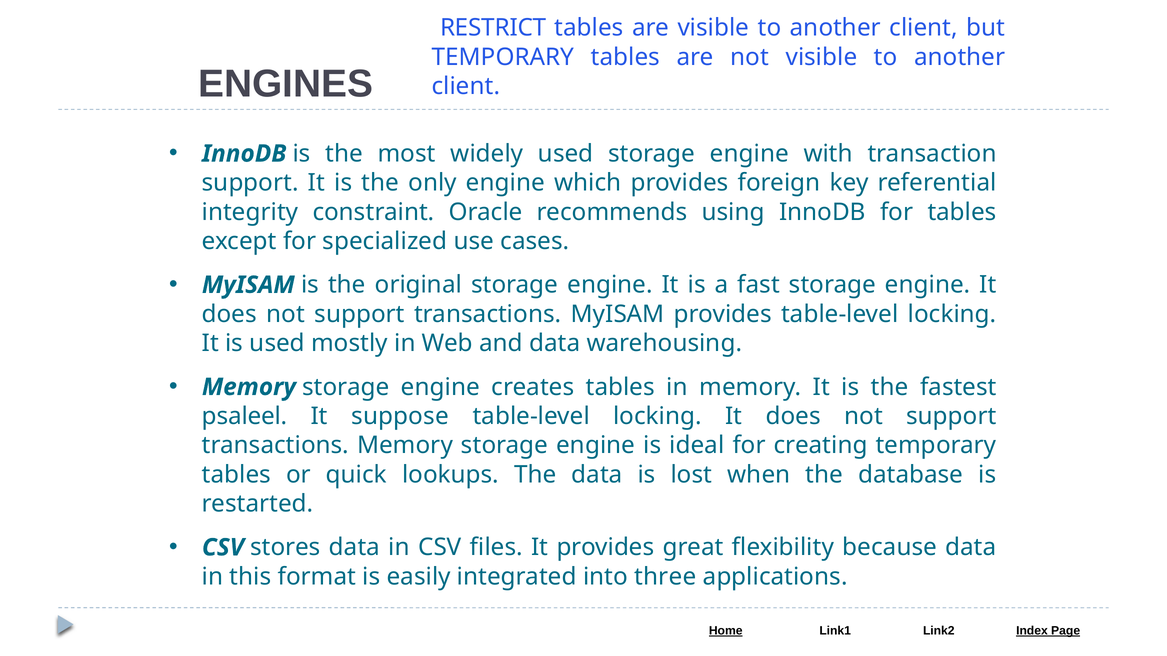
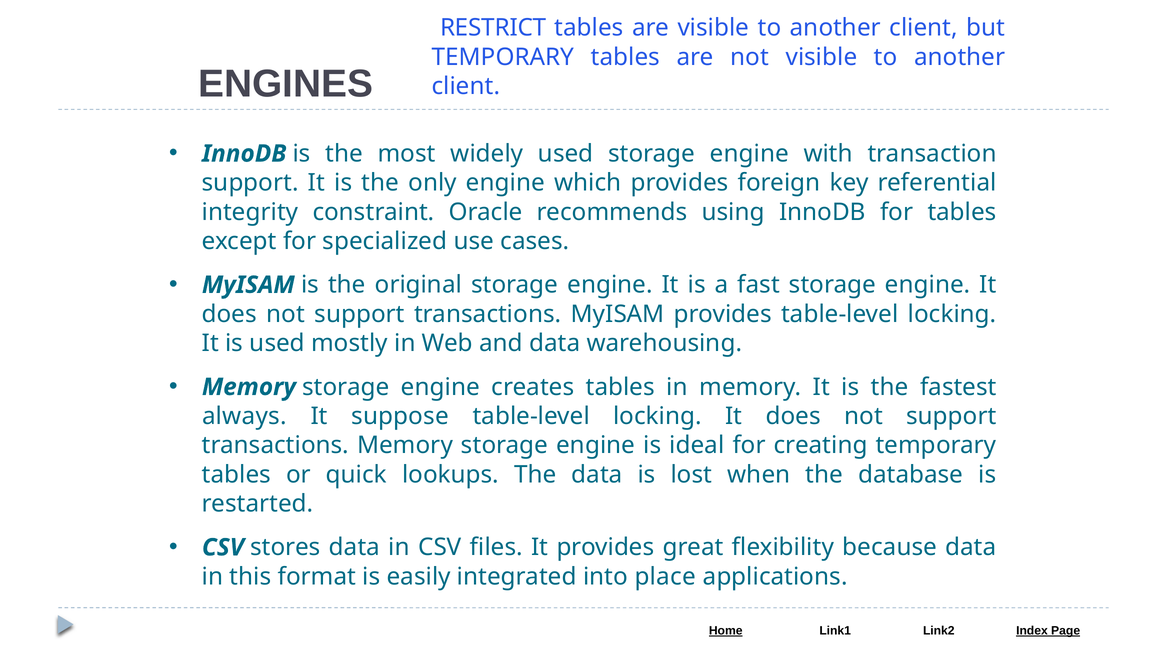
psaleel: psaleel -> always
three: three -> place
